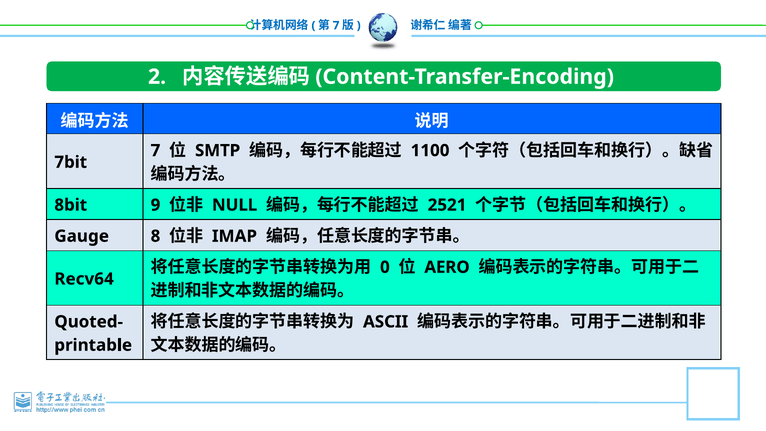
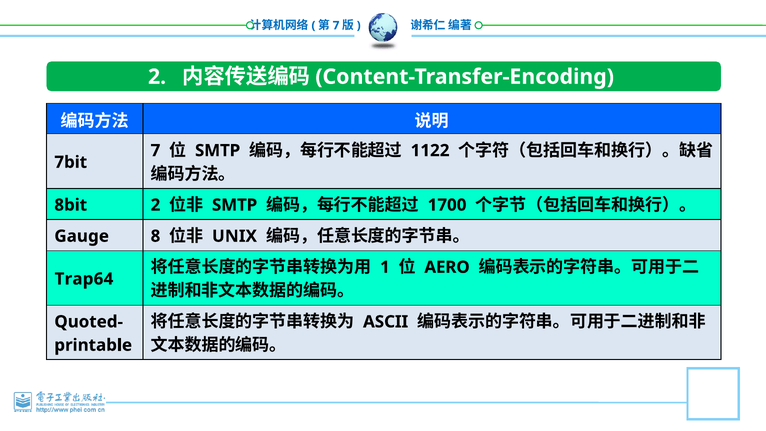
1100: 1100 -> 1122
8bit 9: 9 -> 2
NULL at (235, 205): NULL -> SMTP
2521: 2521 -> 1700
IMAP: IMAP -> UNIX
0: 0 -> 1
Recv64: Recv64 -> Trap64
